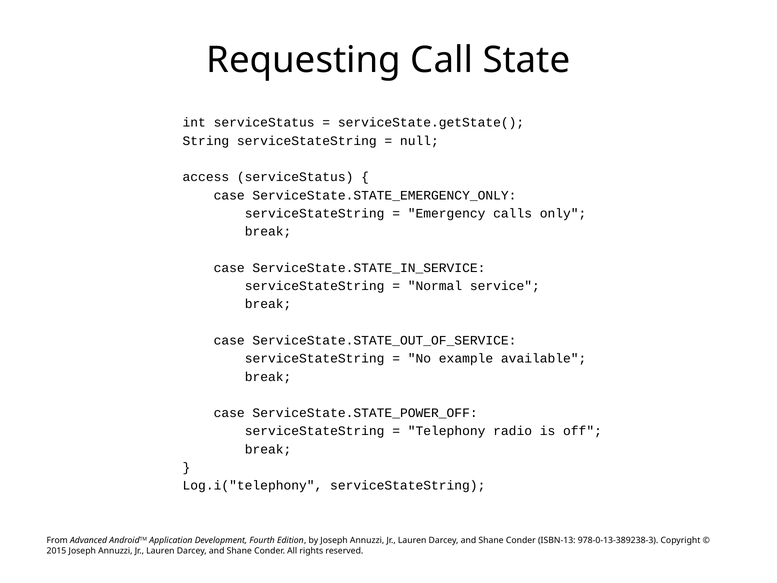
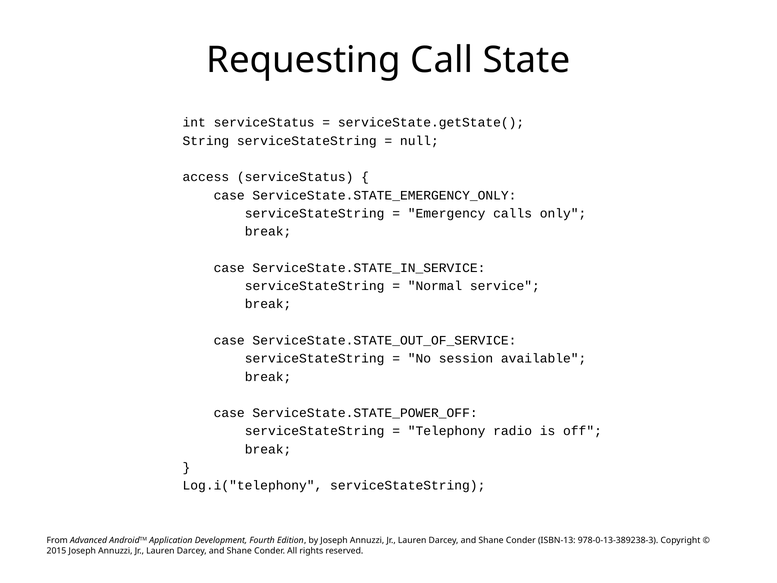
example: example -> session
